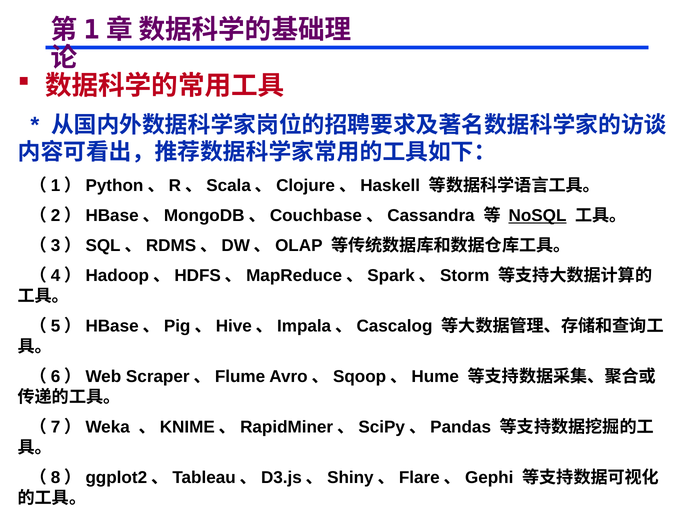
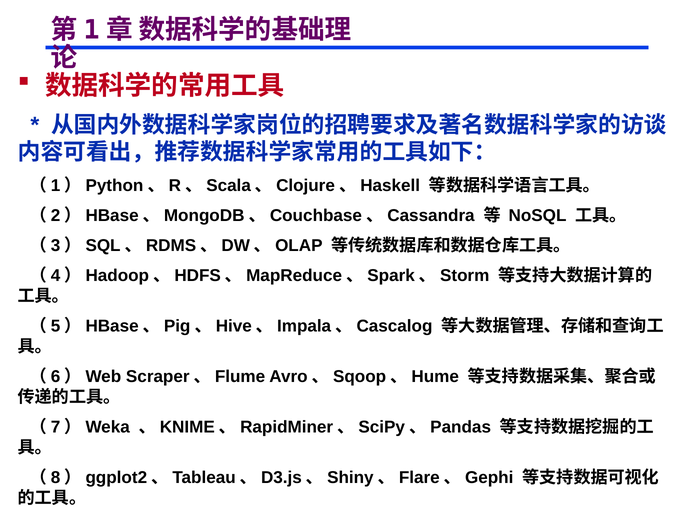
NoSQL underline: present -> none
